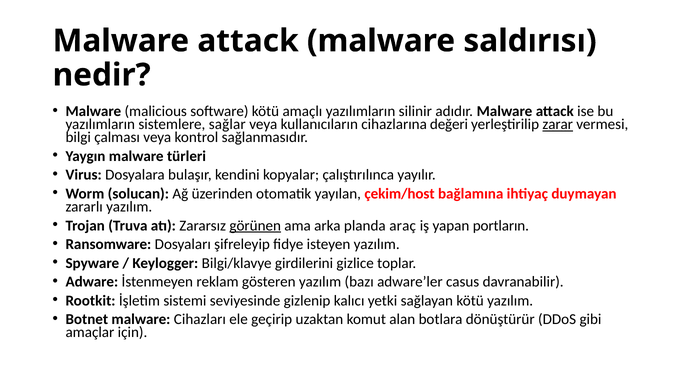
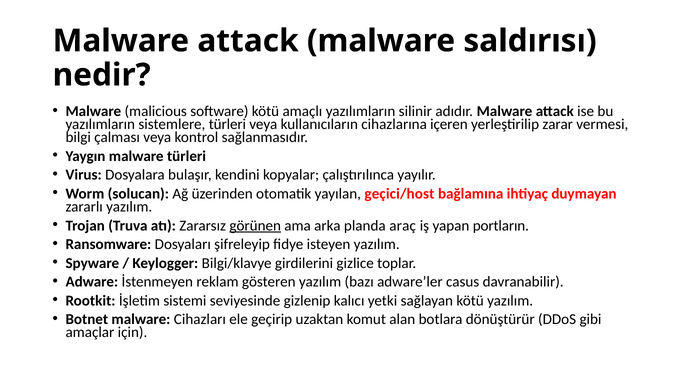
sistemlere sağlar: sağlar -> türleri
değeri: değeri -> içeren
zarar underline: present -> none
çekim/host: çekim/host -> geçici/host
